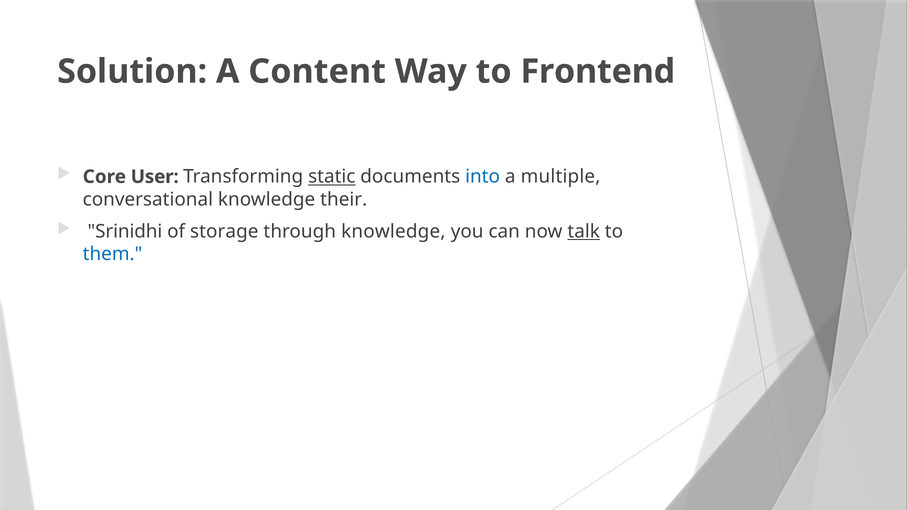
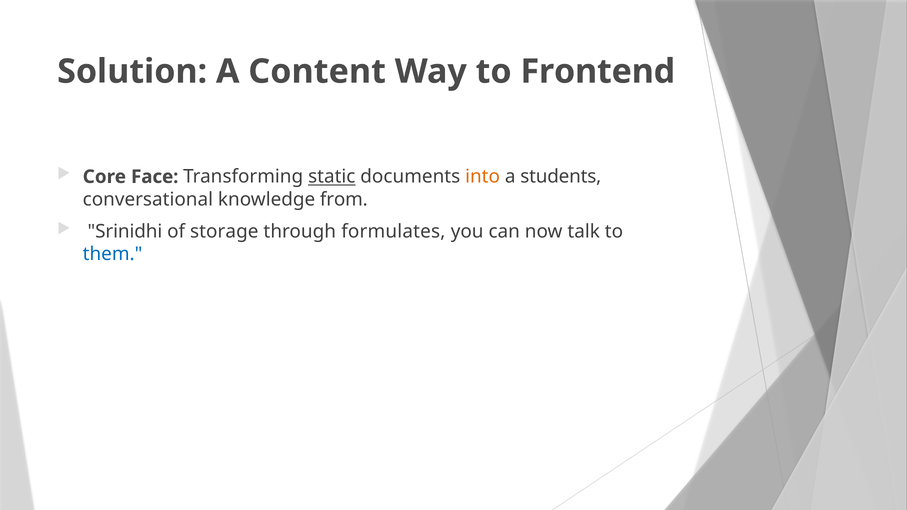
User: User -> Face
into colour: blue -> orange
multiple: multiple -> students
their: their -> from
through knowledge: knowledge -> formulates
talk underline: present -> none
